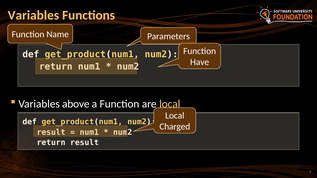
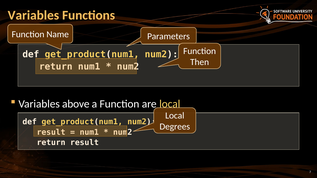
Have: Have -> Then
Charged: Charged -> Degrees
